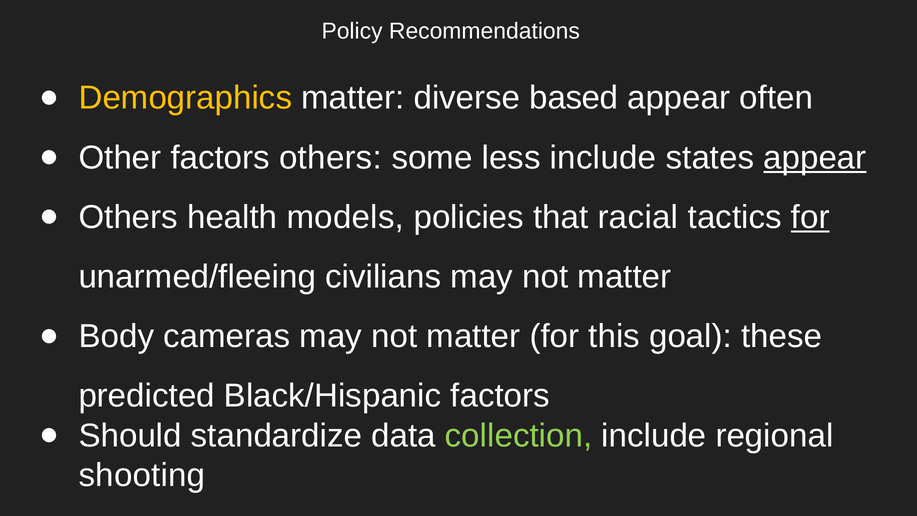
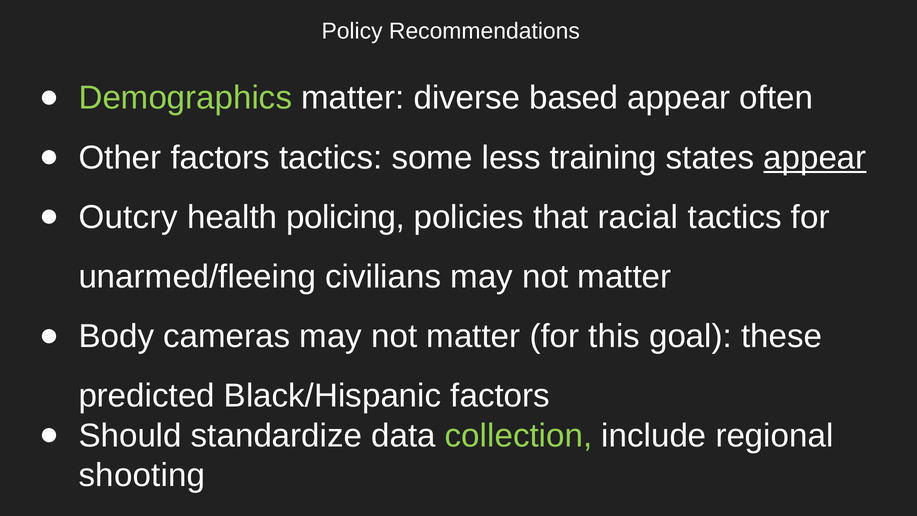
Demographics colour: yellow -> light green
factors others: others -> tactics
less include: include -> training
Others at (128, 217): Others -> Outcry
models: models -> policing
for at (810, 217) underline: present -> none
